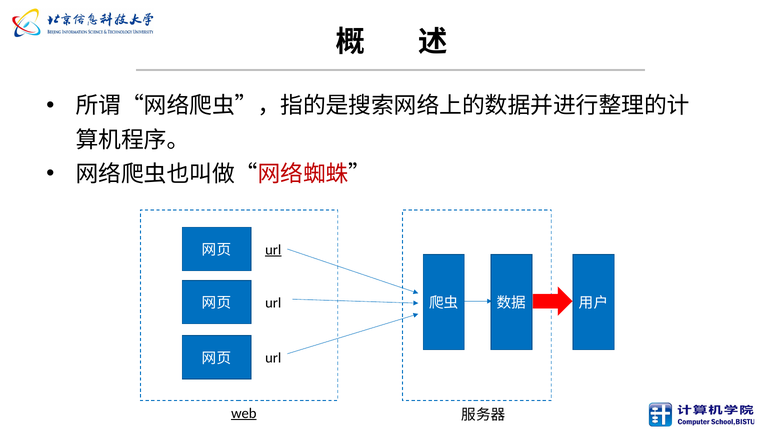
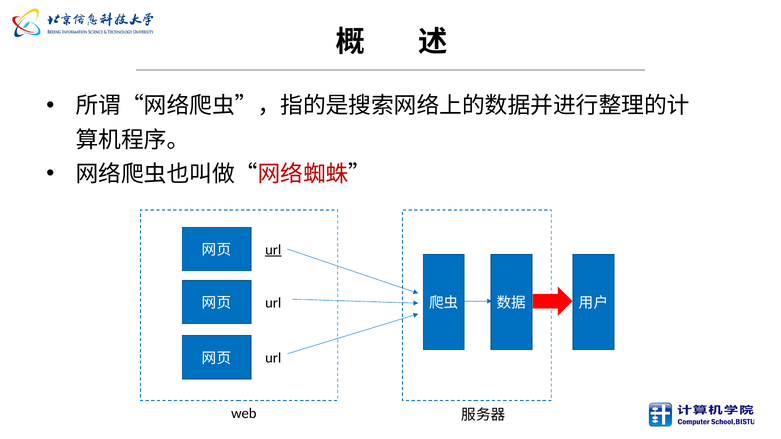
web underline: present -> none
